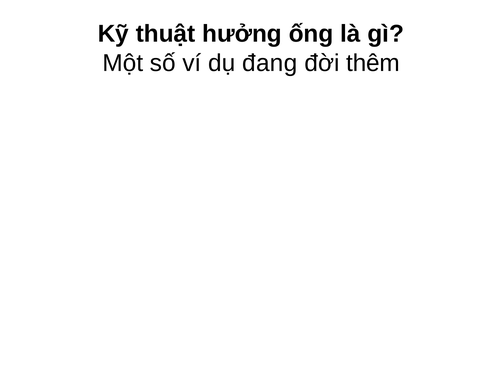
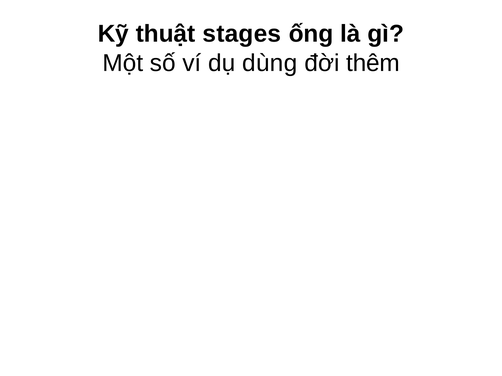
hưởng: hưởng -> stages
đang: đang -> dùng
